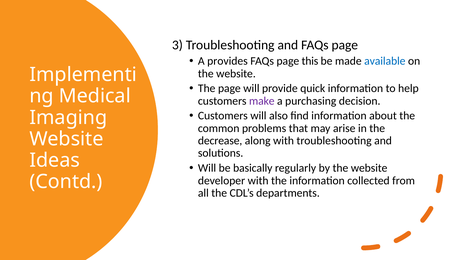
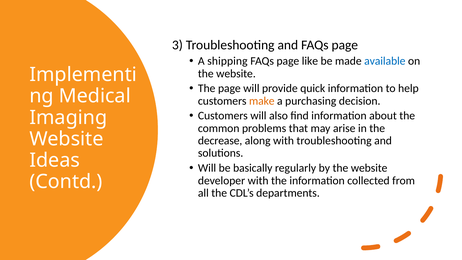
provides: provides -> shipping
this: this -> like
make colour: purple -> orange
